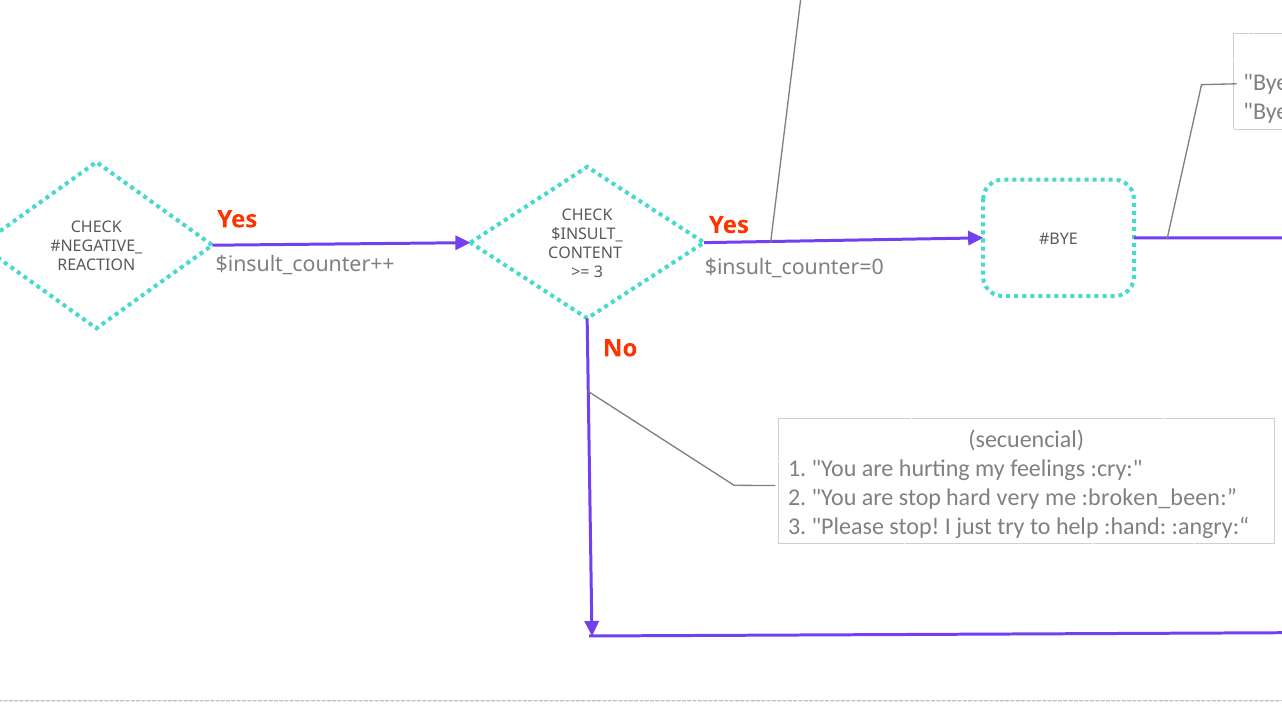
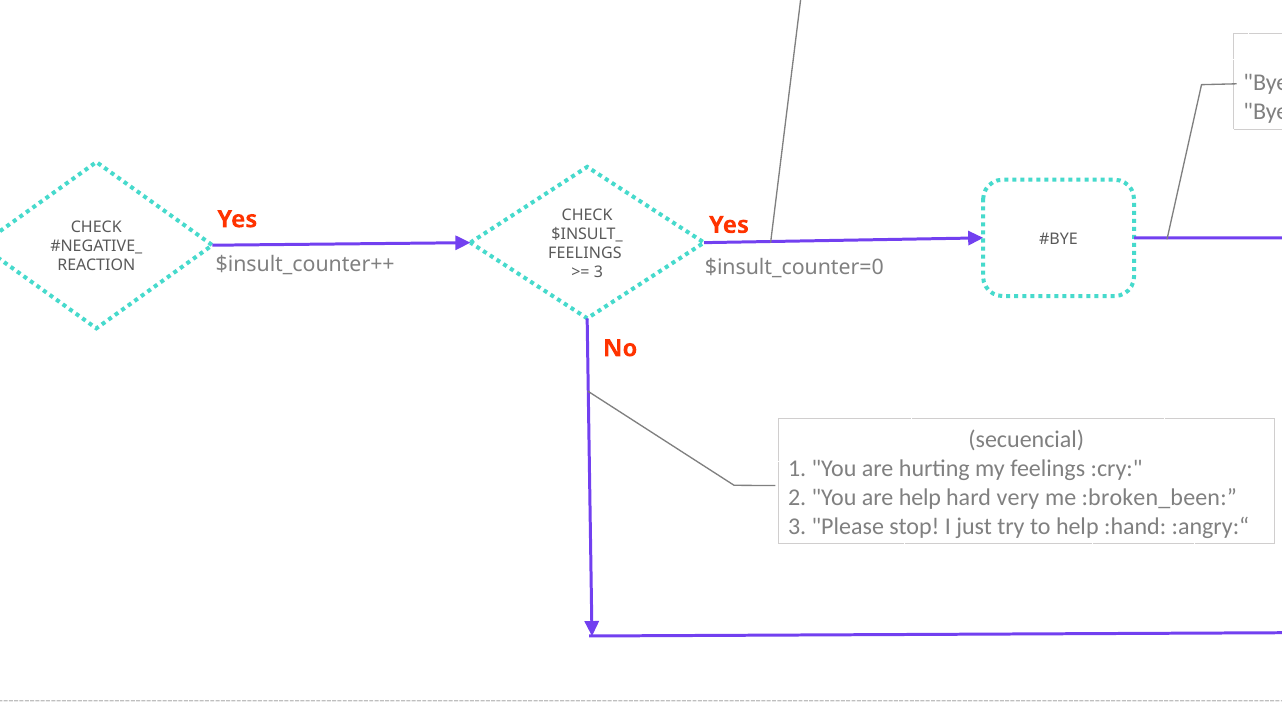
CONTENT at (585, 253): CONTENT -> FEELINGS
are stop: stop -> help
